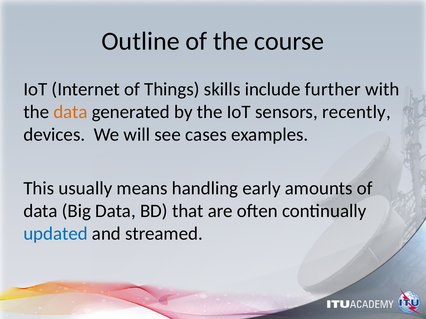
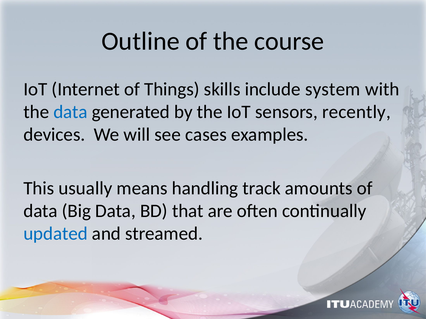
further: further -> system
data at (70, 112) colour: orange -> blue
early: early -> track
